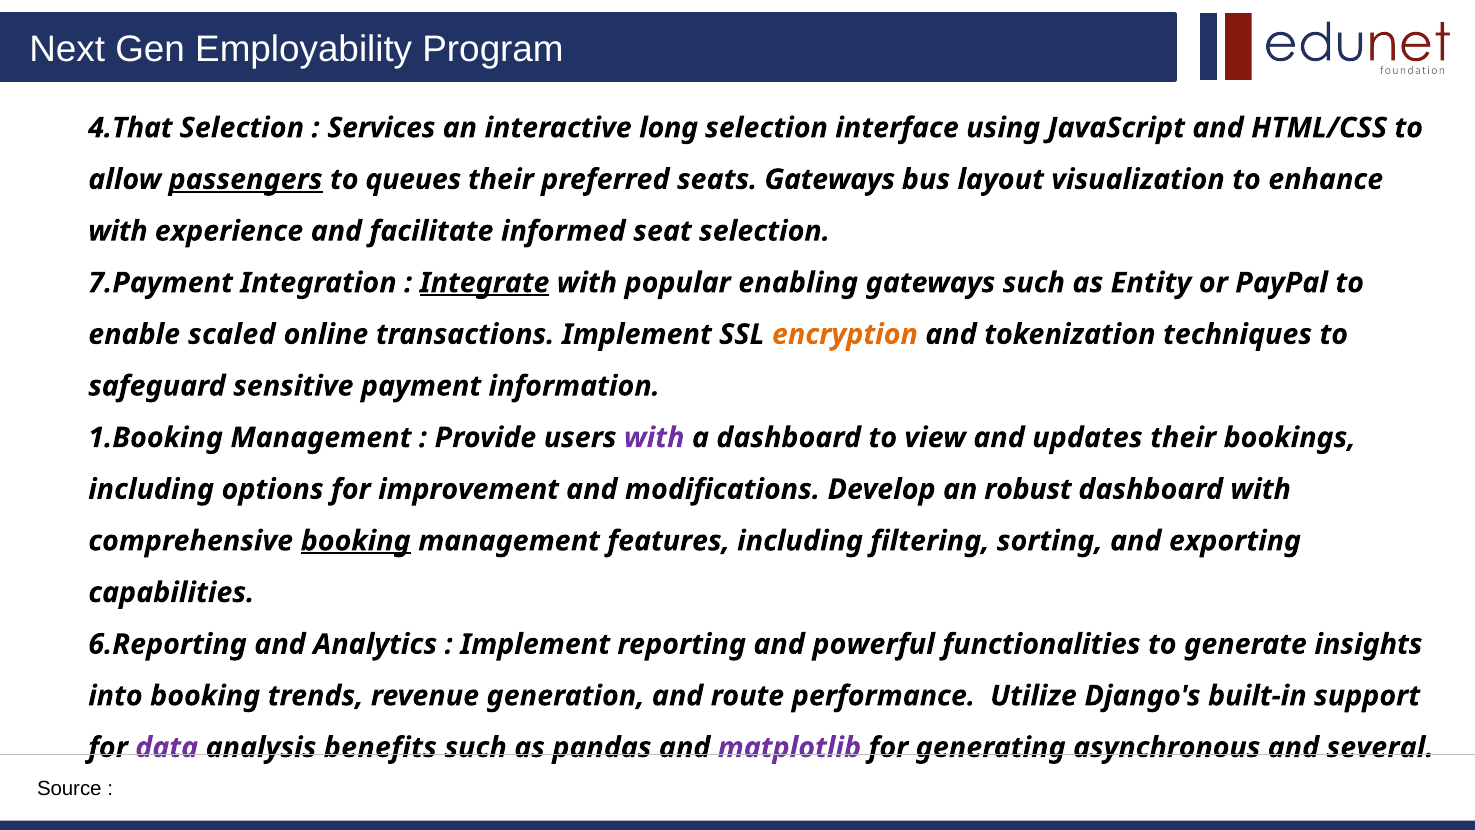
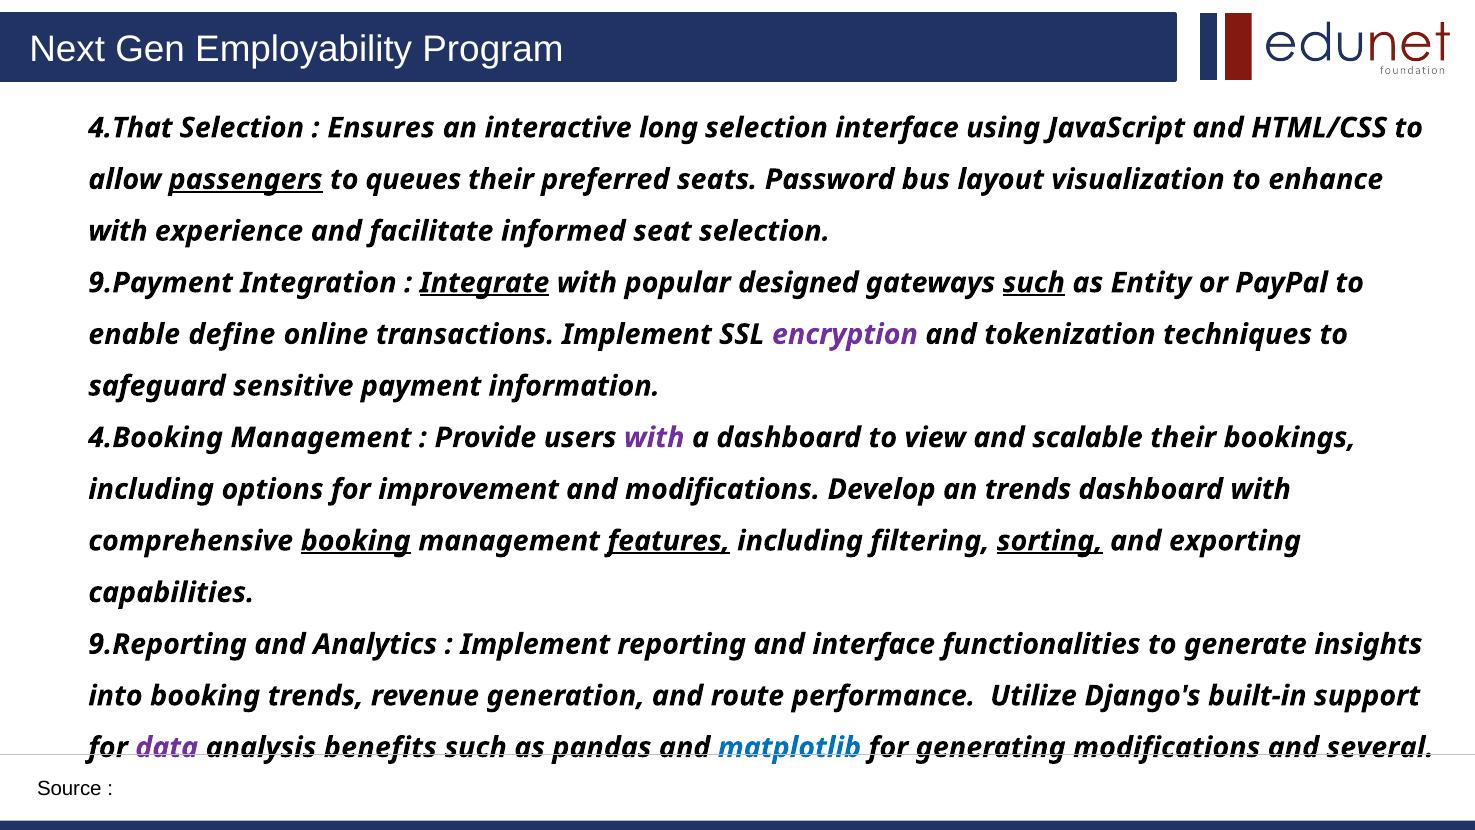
Services: Services -> Ensures
seats Gateways: Gateways -> Password
7.Payment: 7.Payment -> 9.Payment
enabling: enabling -> designed
such at (1034, 283) underline: none -> present
scaled: scaled -> define
encryption colour: orange -> purple
1.Booking: 1.Booking -> 4.Booking
updates: updates -> scalable
an robust: robust -> trends
features underline: none -> present
sorting underline: none -> present
6.Reporting: 6.Reporting -> 9.Reporting
and powerful: powerful -> interface
matplotlib colour: purple -> blue
generating asynchronous: asynchronous -> modifications
